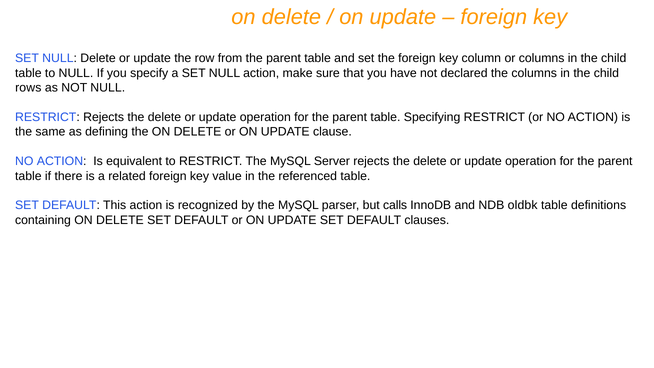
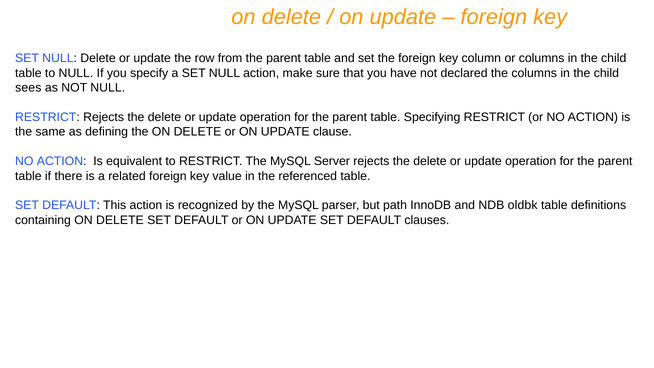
rows: rows -> sees
calls: calls -> path
